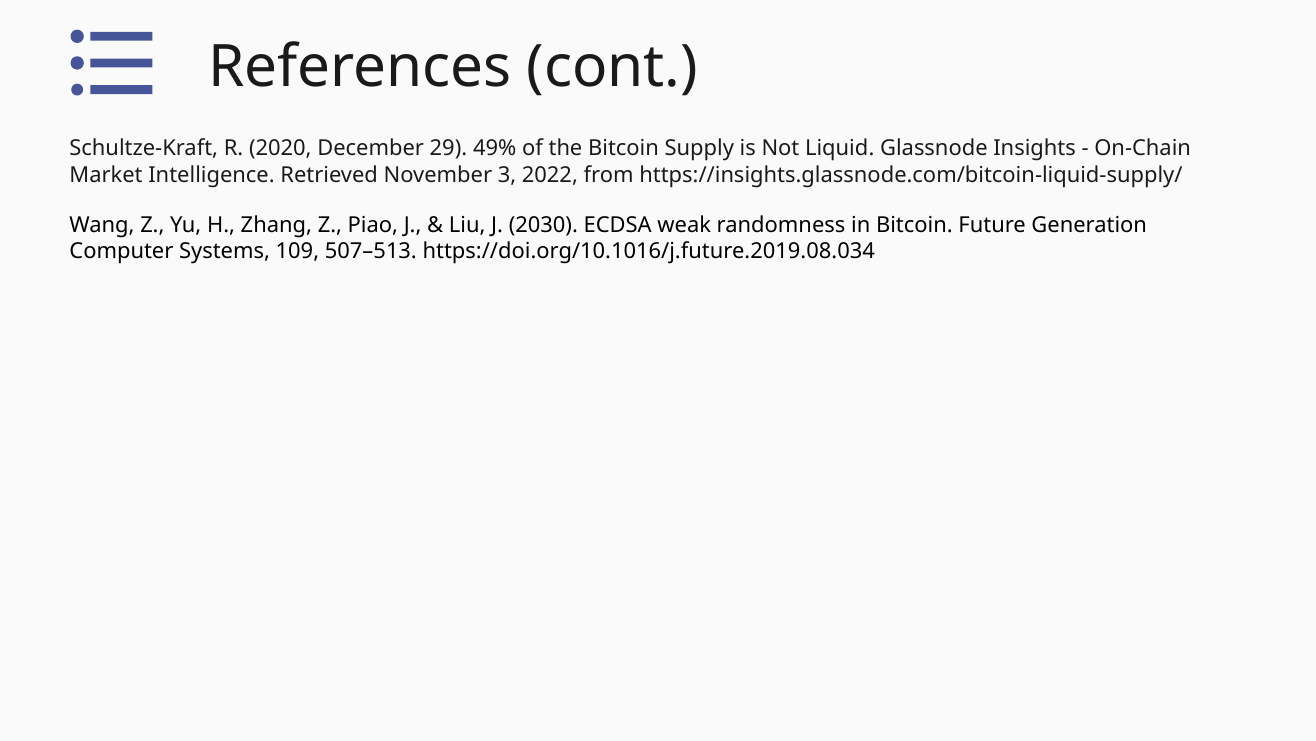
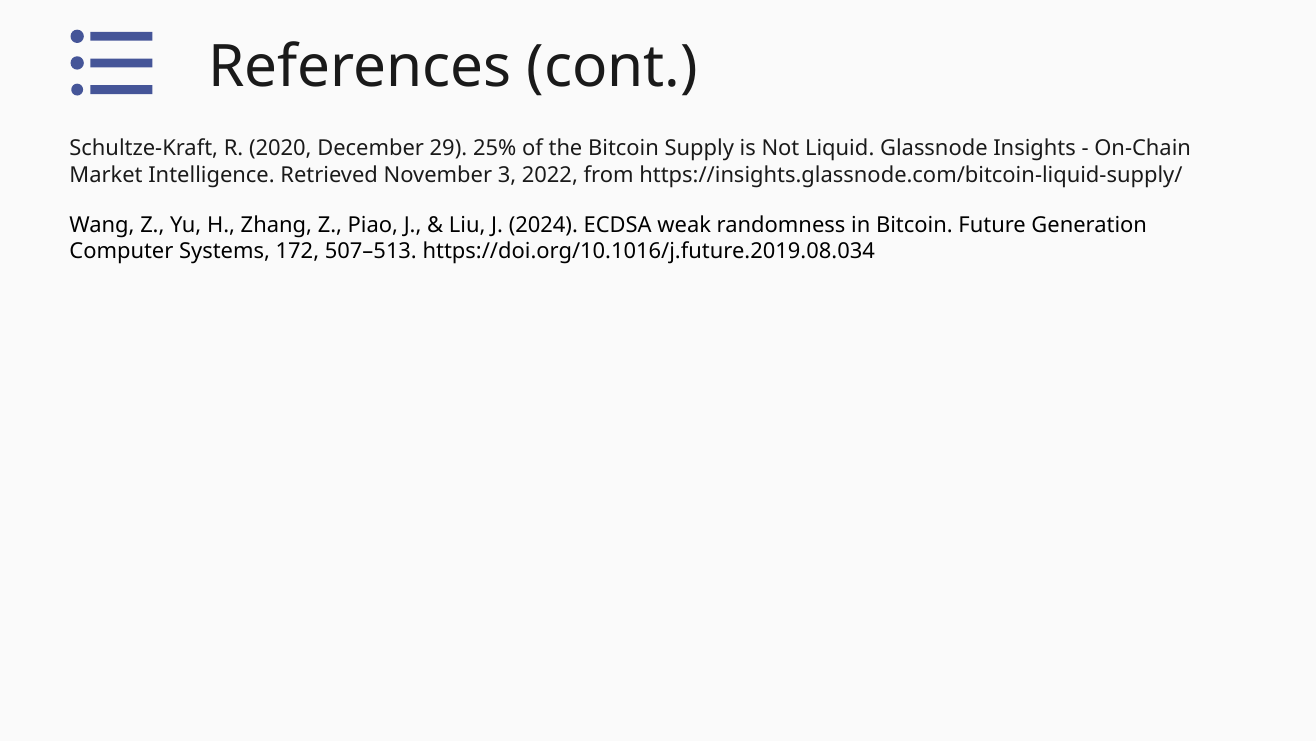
49%: 49% -> 25%
2030: 2030 -> 2024
109: 109 -> 172
